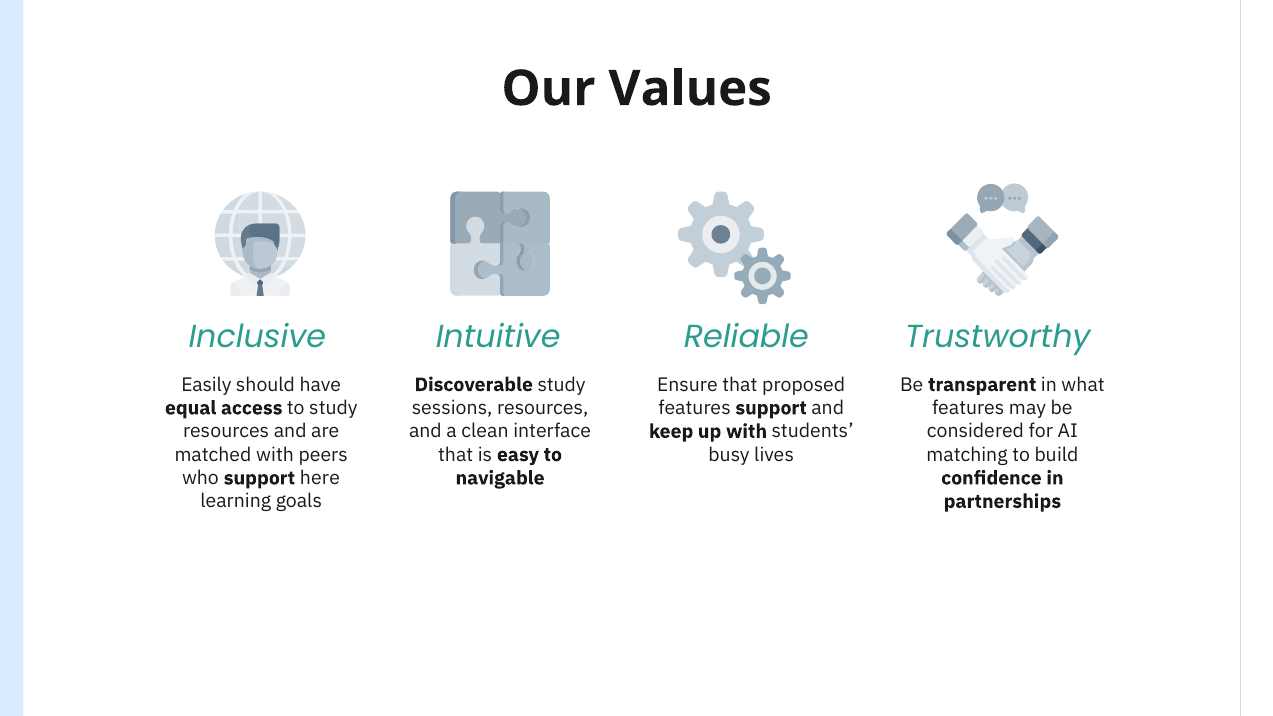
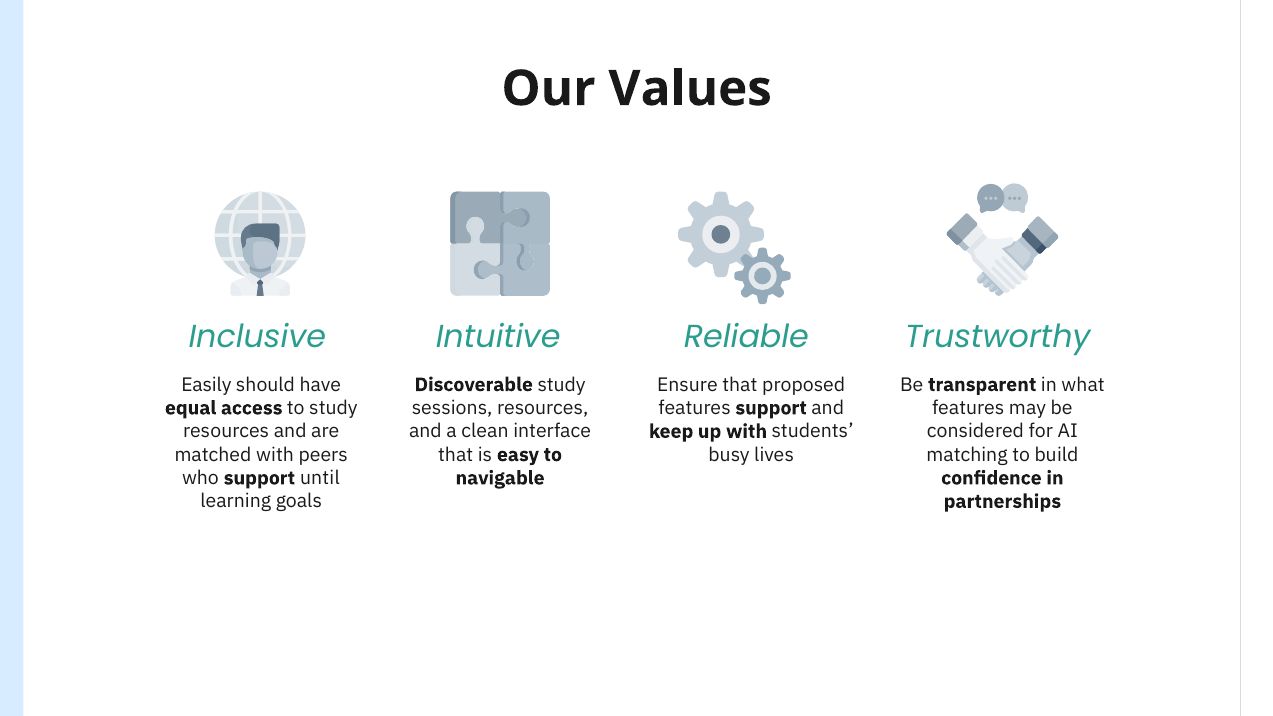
here: here -> until
